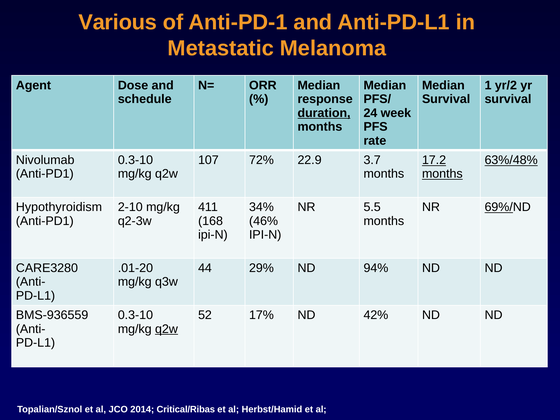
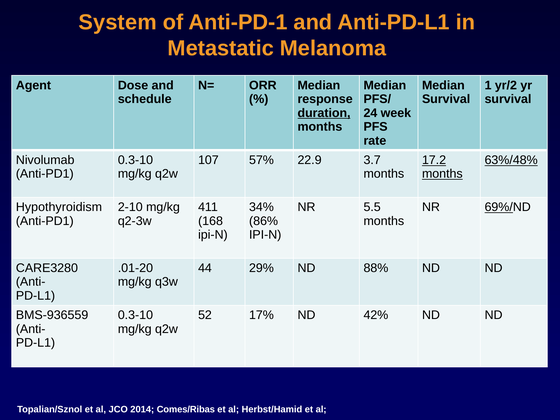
Various: Various -> System
72%: 72% -> 57%
46%: 46% -> 86%
94%: 94% -> 88%
q2w at (166, 329) underline: present -> none
Critical/Ribas: Critical/Ribas -> Comes/Ribas
